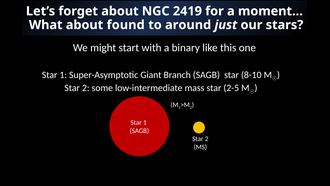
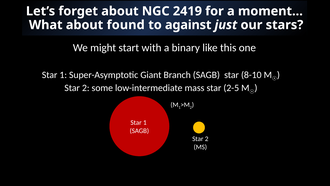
around: around -> against
